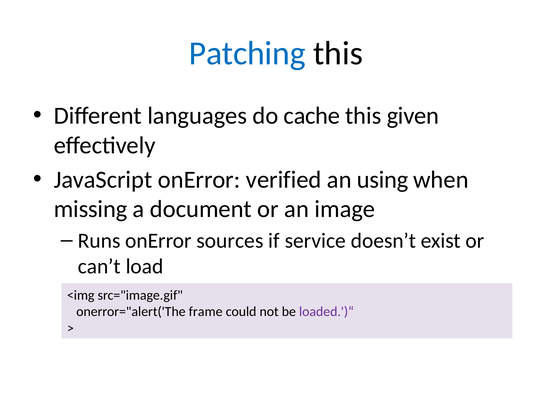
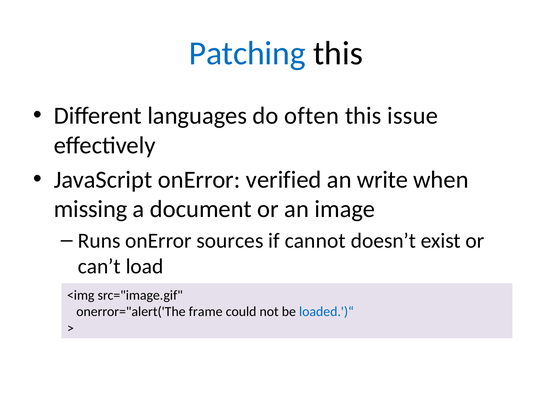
cache: cache -> often
given: given -> issue
using: using -> write
service: service -> cannot
loaded.')“ colour: purple -> blue
